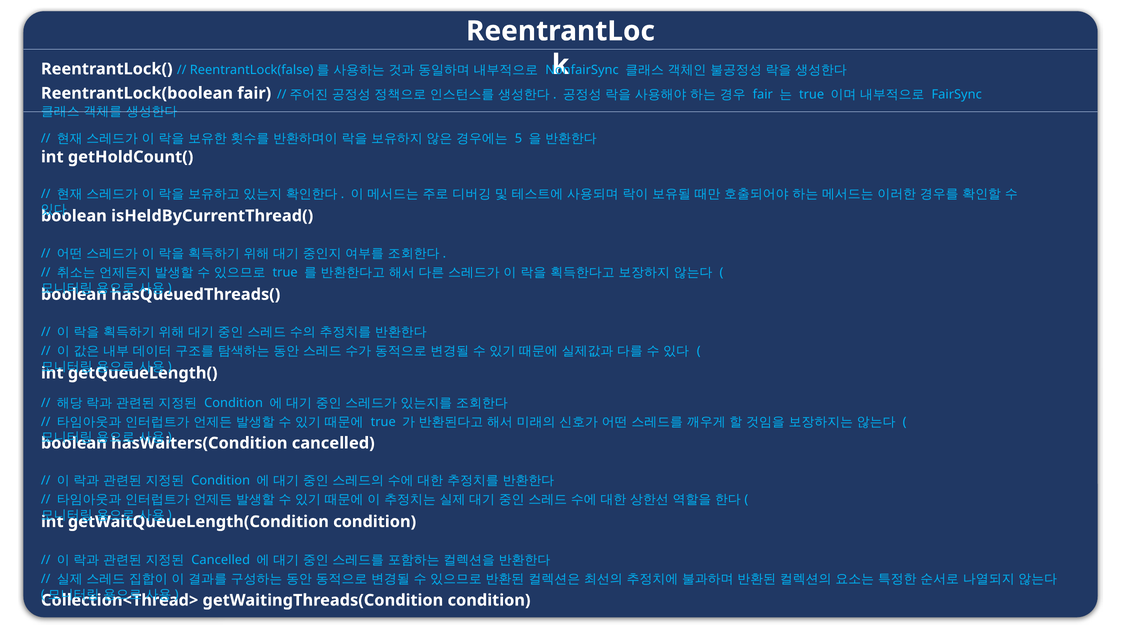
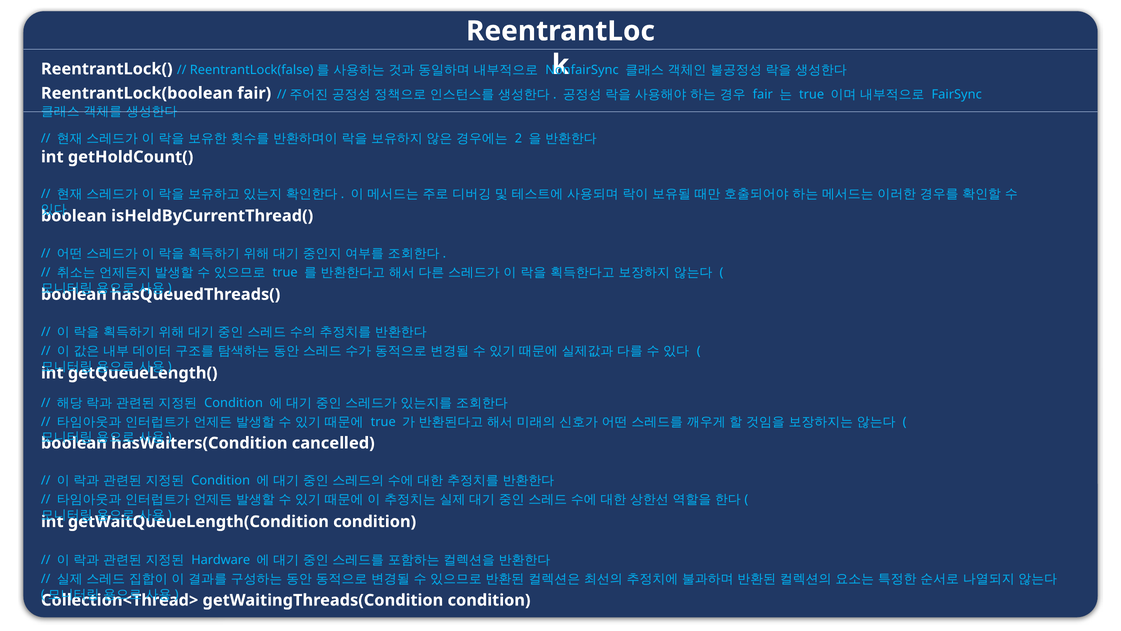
5: 5 -> 2
Cancelled at (221, 560): Cancelled -> Hardware
